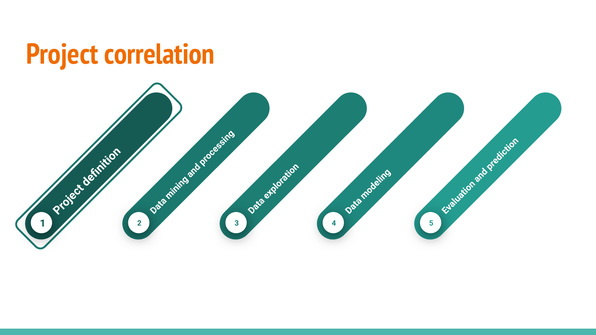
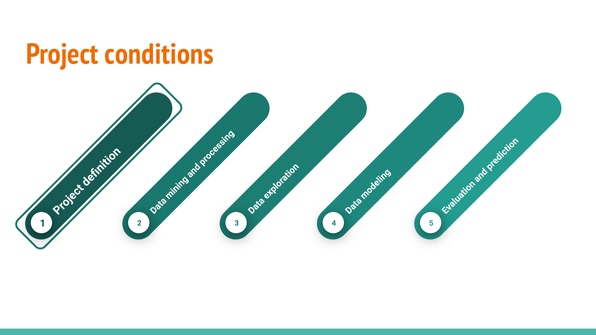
correlation: correlation -> conditions
